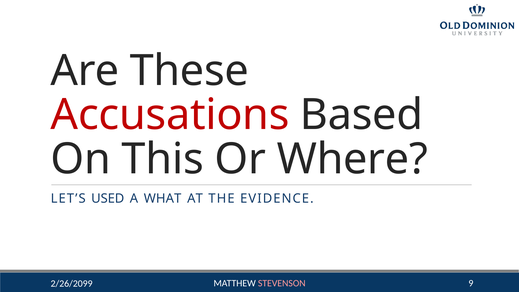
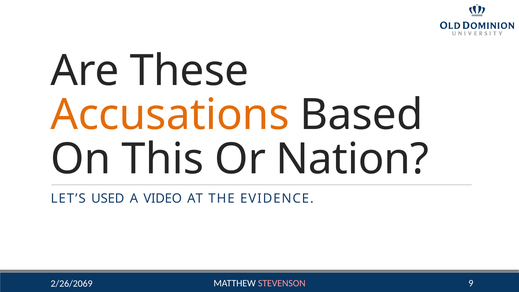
Accusations colour: red -> orange
Where: Where -> Nation
WHAT: WHAT -> VIDEO
2/26/2099: 2/26/2099 -> 2/26/2069
